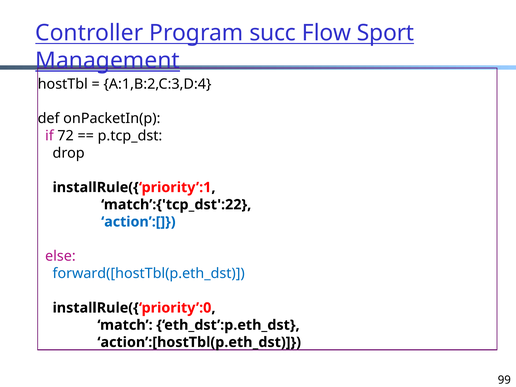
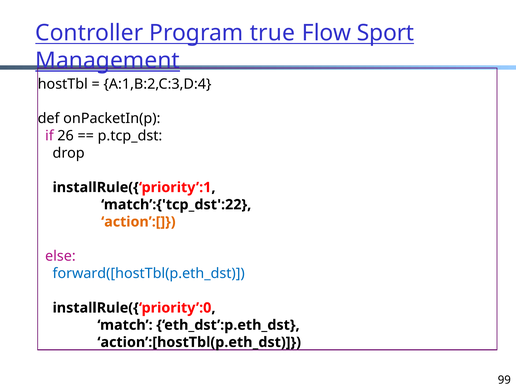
succ: succ -> true
72: 72 -> 26
action’:[ colour: blue -> orange
